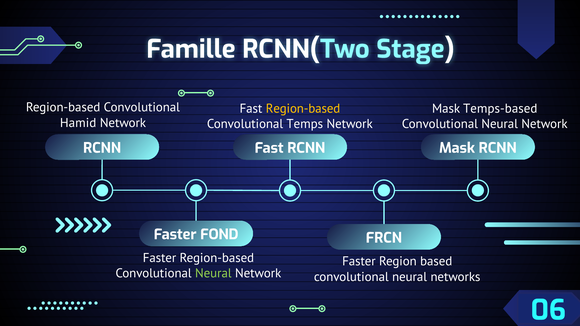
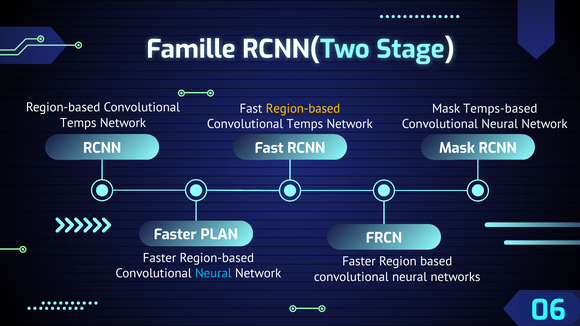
Hamid at (78, 123): Hamid -> Temps
FOND: FOND -> PLAN
Neural at (213, 274) colour: light green -> light blue
